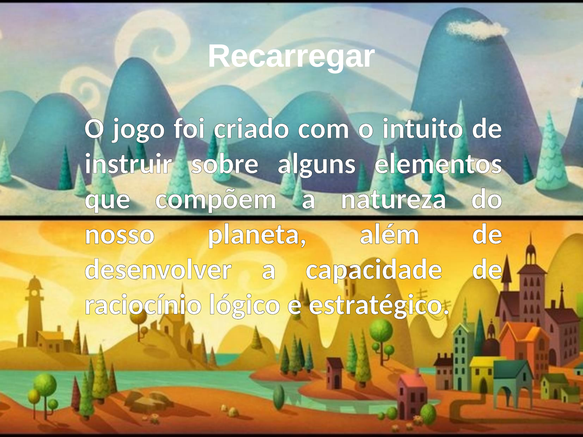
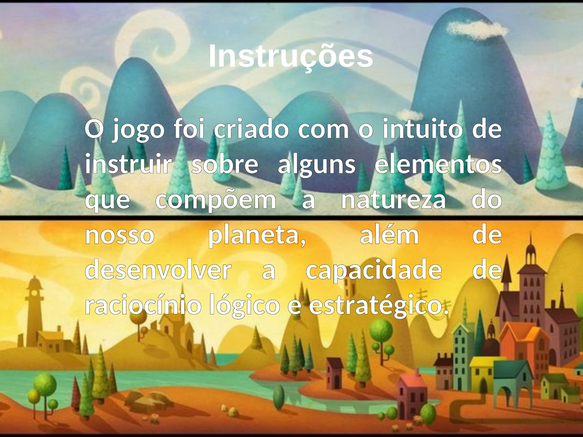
Recarregar: Recarregar -> Instruções
